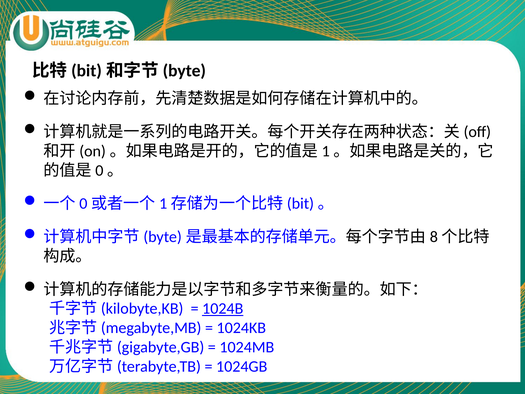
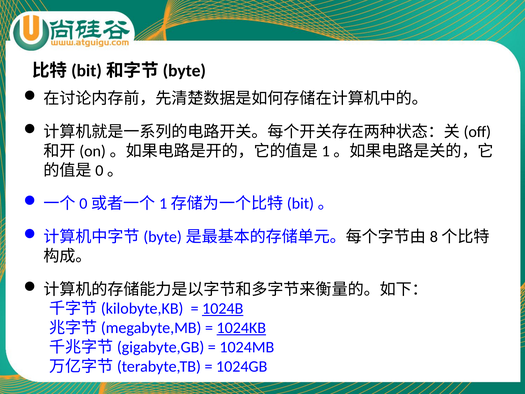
1024KB underline: none -> present
